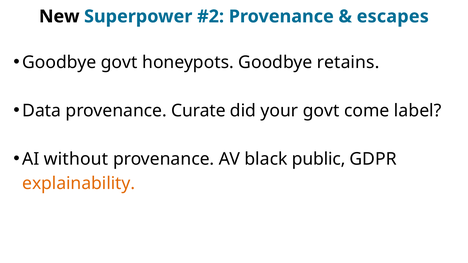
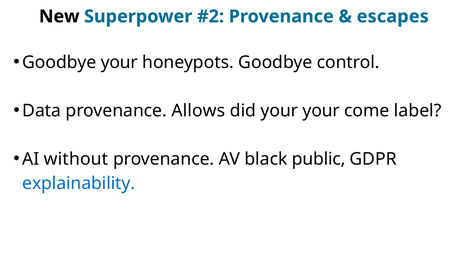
Goodbye govt: govt -> your
retains: retains -> control
Curate: Curate -> Allows
your govt: govt -> your
explainability colour: orange -> blue
